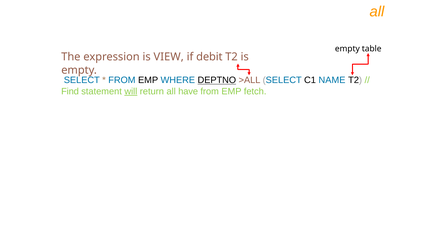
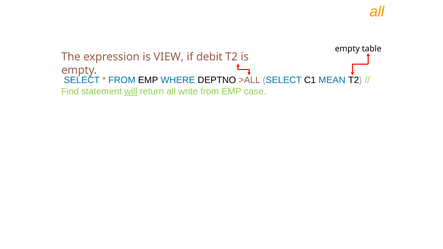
DEPTNO underline: present -> none
NAME: NAME -> MEAN
have: have -> write
fetch: fetch -> case
